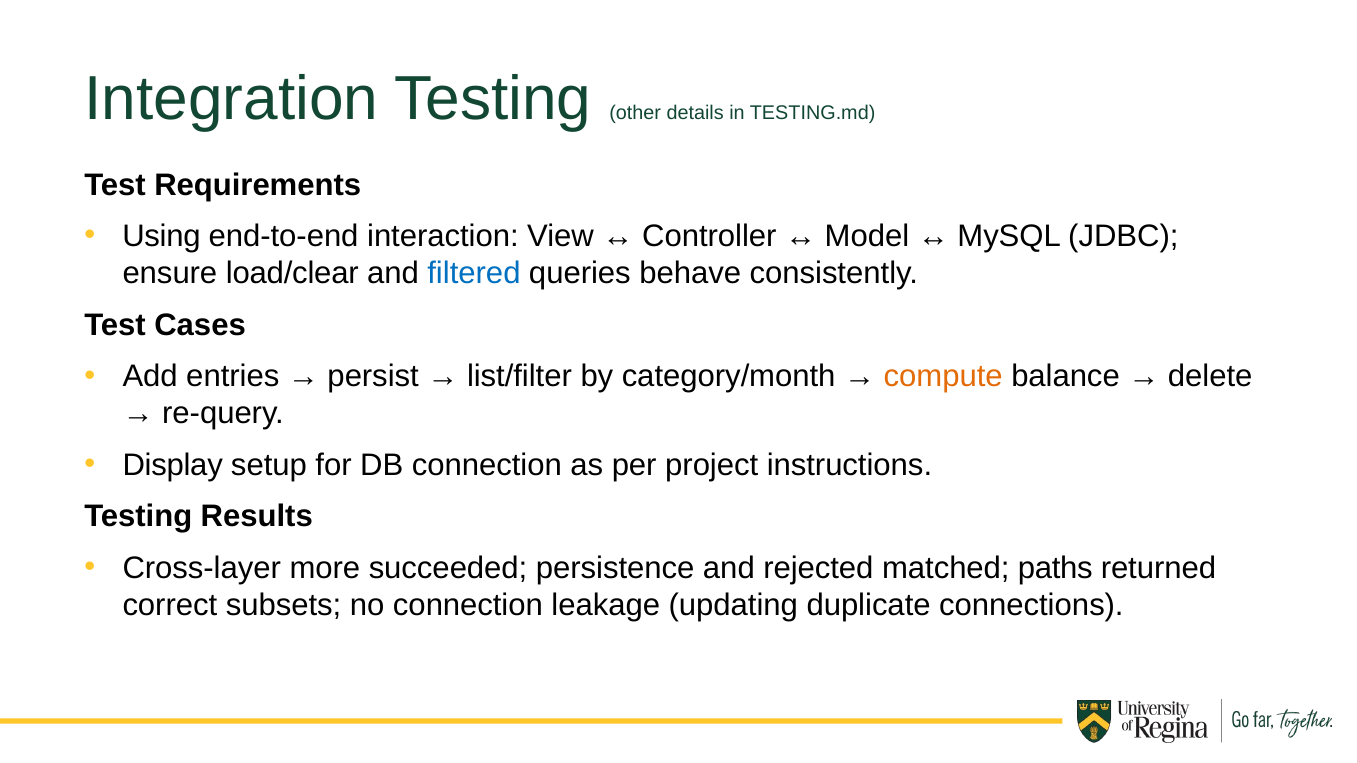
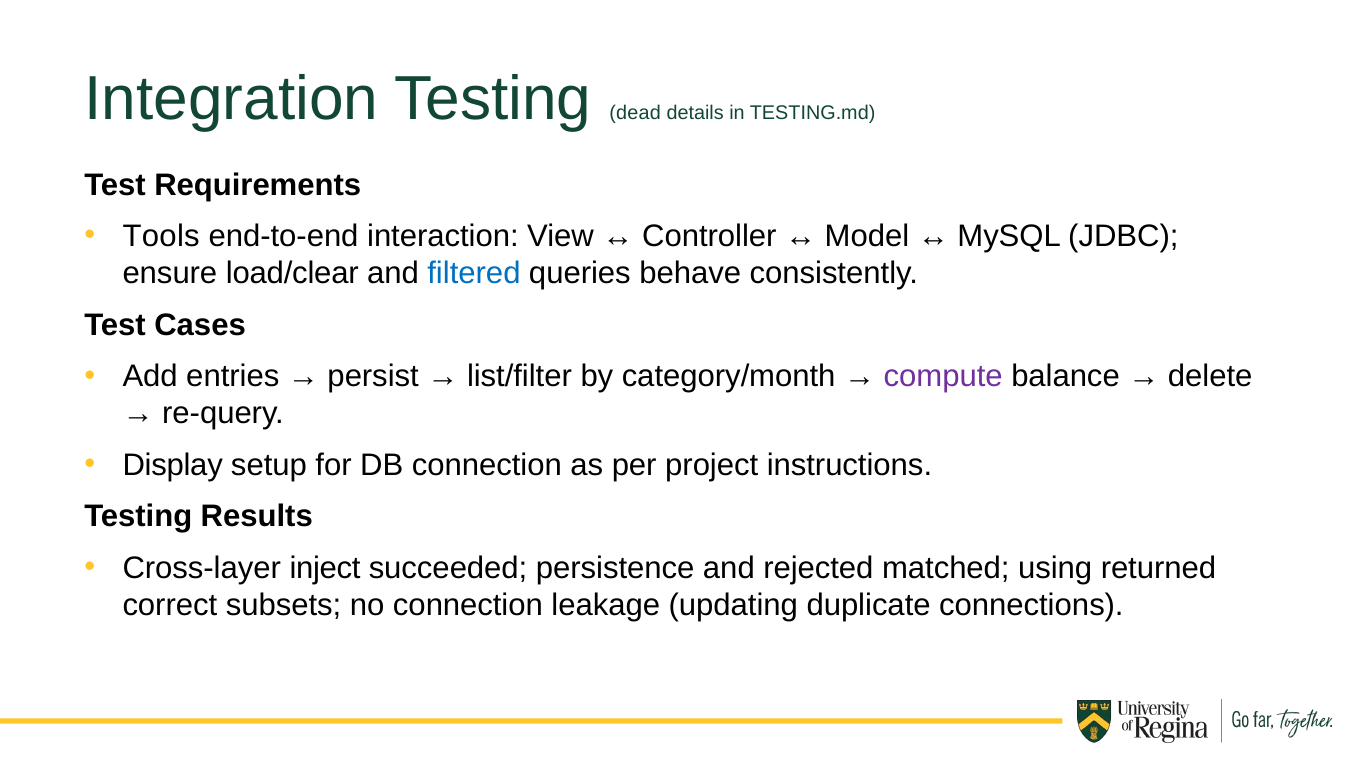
other: other -> dead
Using: Using -> Tools
compute colour: orange -> purple
more: more -> inject
paths: paths -> using
